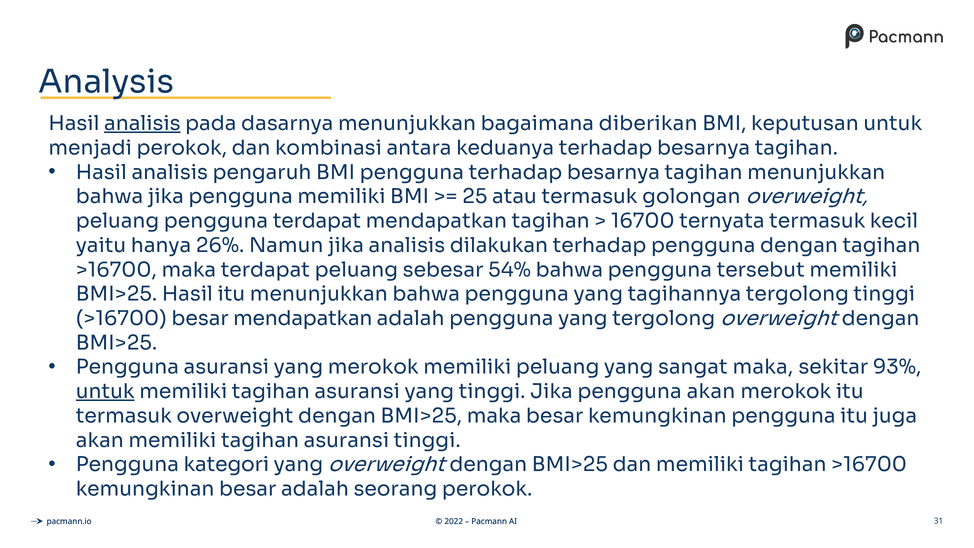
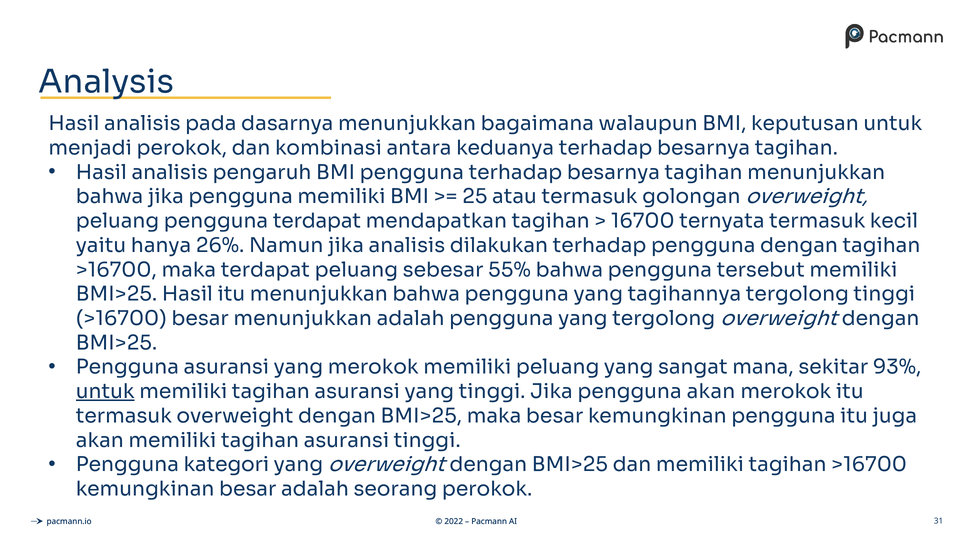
analisis at (142, 124) underline: present -> none
diberikan: diberikan -> walaupun
54%: 54% -> 55%
besar mendapatkan: mendapatkan -> menunjukkan
sangat maka: maka -> mana
